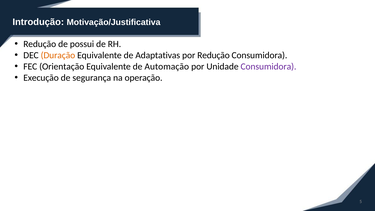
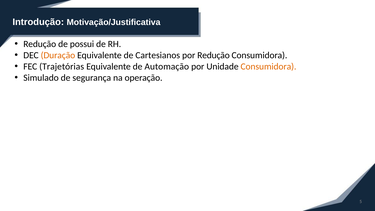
Adaptativas: Adaptativas -> Cartesianos
Orientação: Orientação -> Trajetórias
Consumidora at (268, 66) colour: purple -> orange
Execução: Execução -> Simulado
